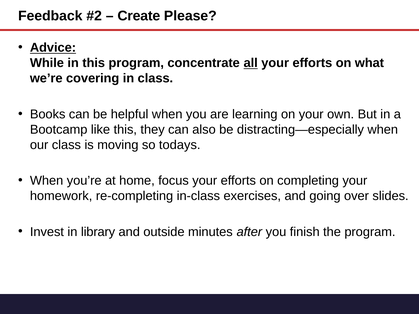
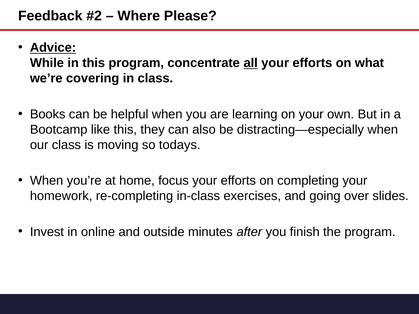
Create: Create -> Where
library: library -> online
